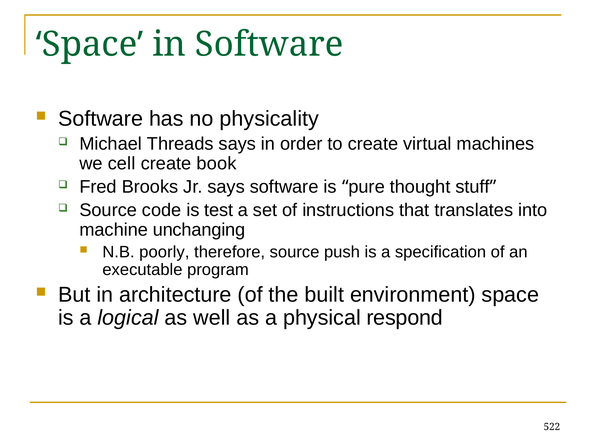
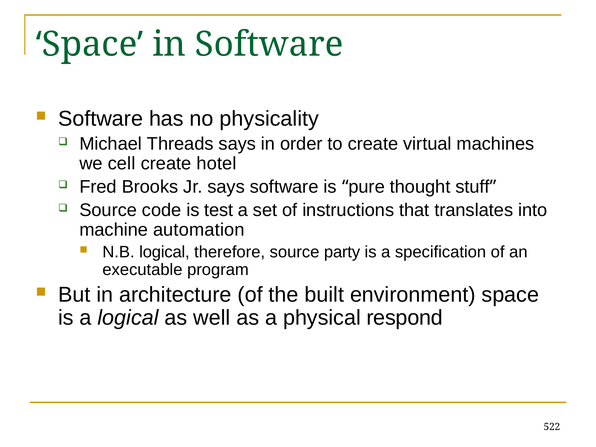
book: book -> hotel
unchanging: unchanging -> automation
N.B poorly: poorly -> logical
push: push -> party
